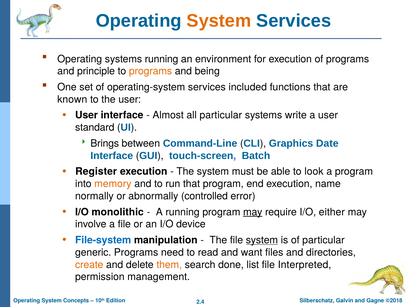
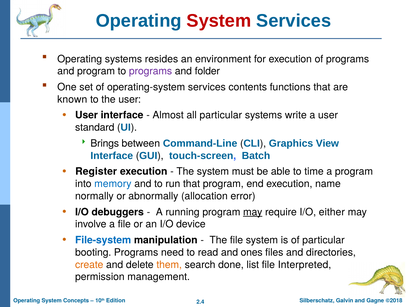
System at (219, 21) colour: orange -> red
systems running: running -> resides
and principle: principle -> program
programs at (151, 71) colour: orange -> purple
being: being -> folder
included: included -> contents
Date: Date -> View
look: look -> time
memory colour: orange -> blue
controlled: controlled -> allocation
monolithic: monolithic -> debuggers
system at (262, 240) underline: present -> none
generic: generic -> booting
want: want -> ones
